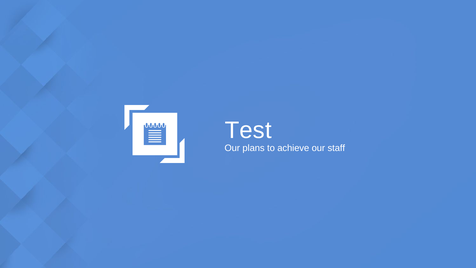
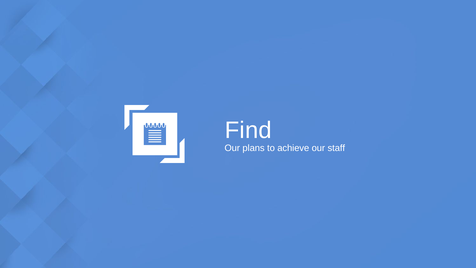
Test: Test -> Find
